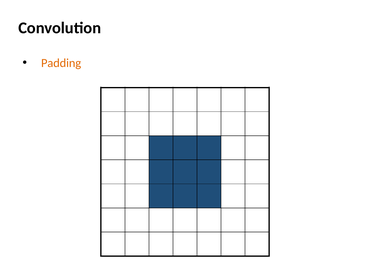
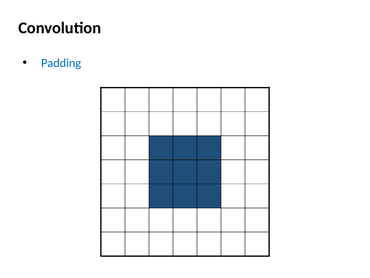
Padding colour: orange -> blue
